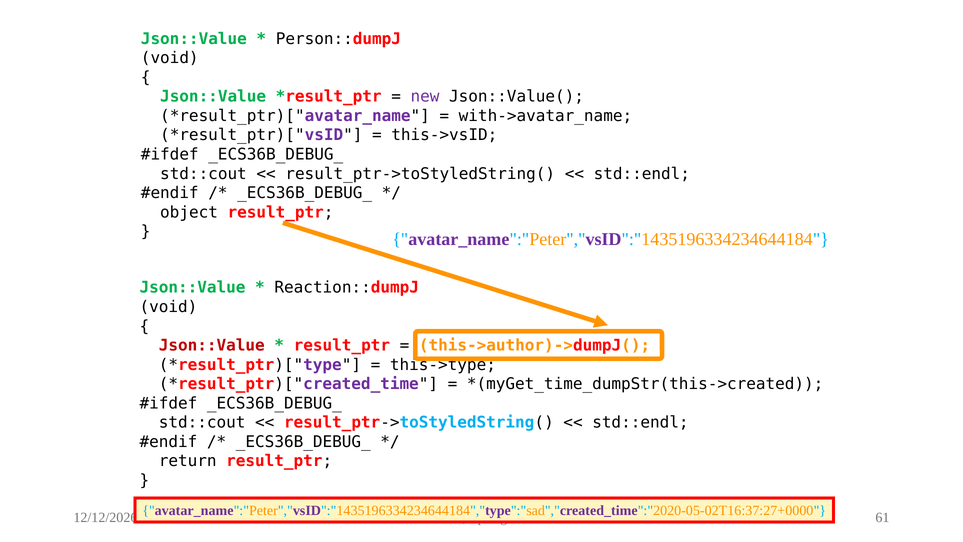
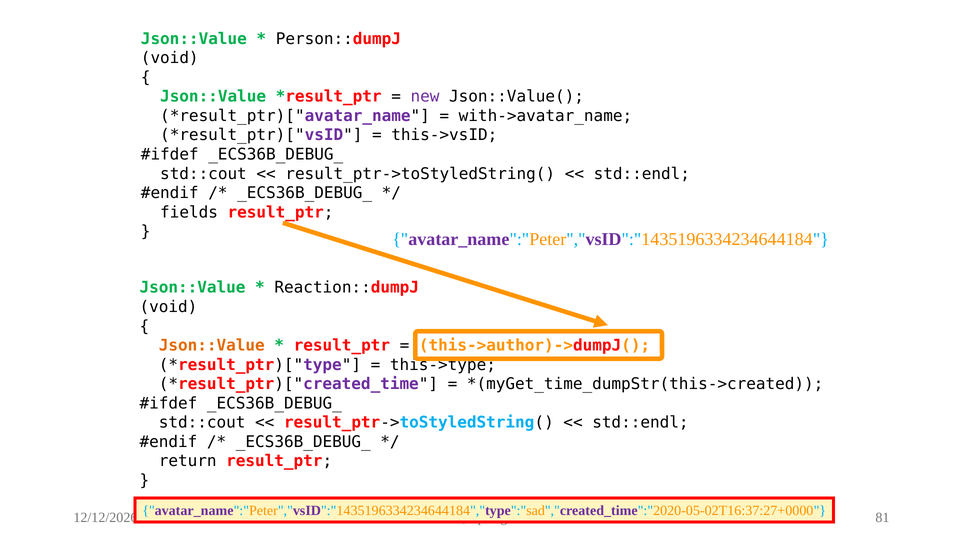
object: object -> fields
Json::Value at (212, 345) colour: red -> orange
61: 61 -> 81
